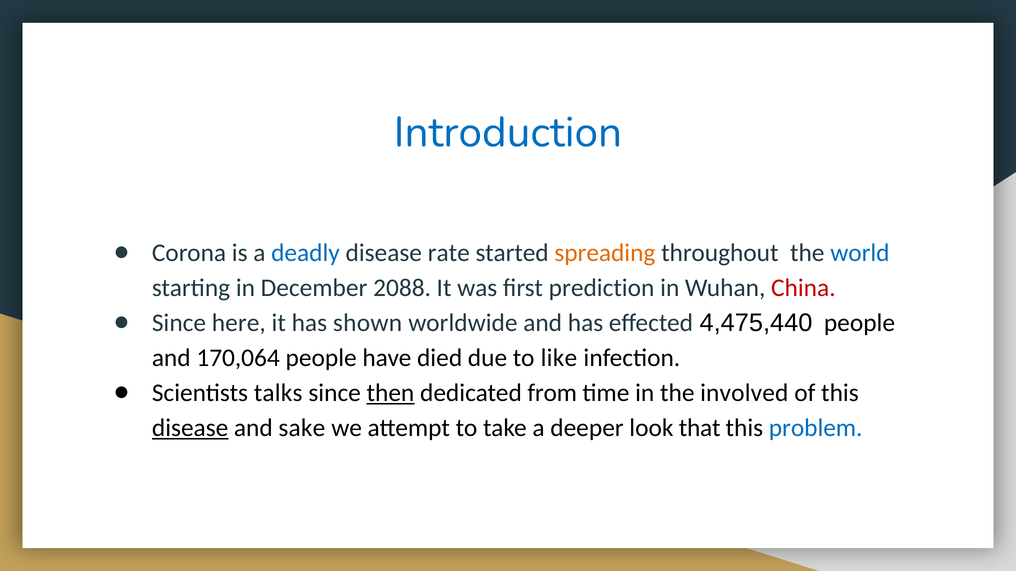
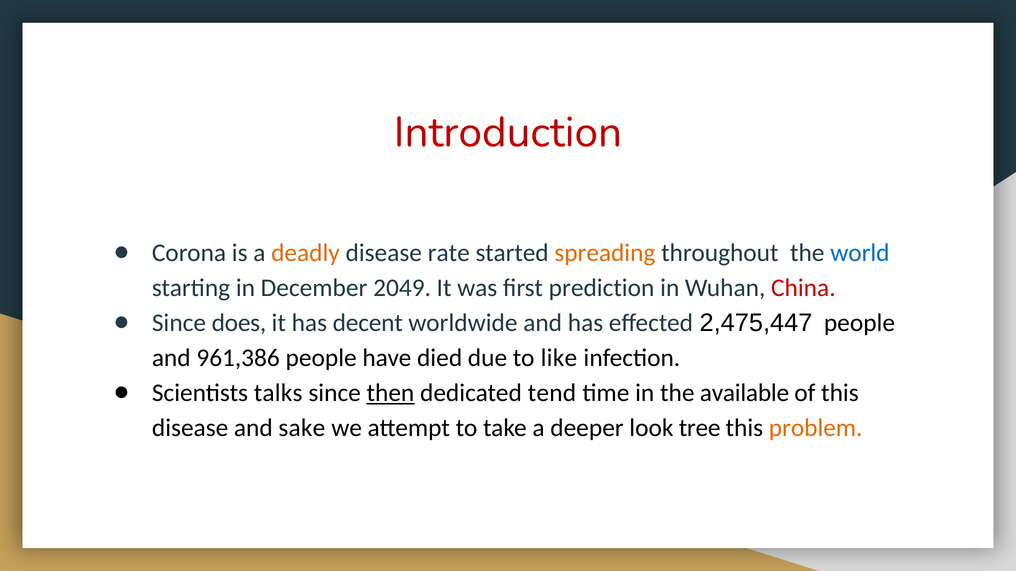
Introduction colour: blue -> red
deadly colour: blue -> orange
2088: 2088 -> 2049
here: here -> does
shown: shown -> decent
4,475,440: 4,475,440 -> 2,475,447
170,064: 170,064 -> 961,386
from: from -> tend
involved: involved -> available
disease at (190, 428) underline: present -> none
that: that -> tree
problem colour: blue -> orange
